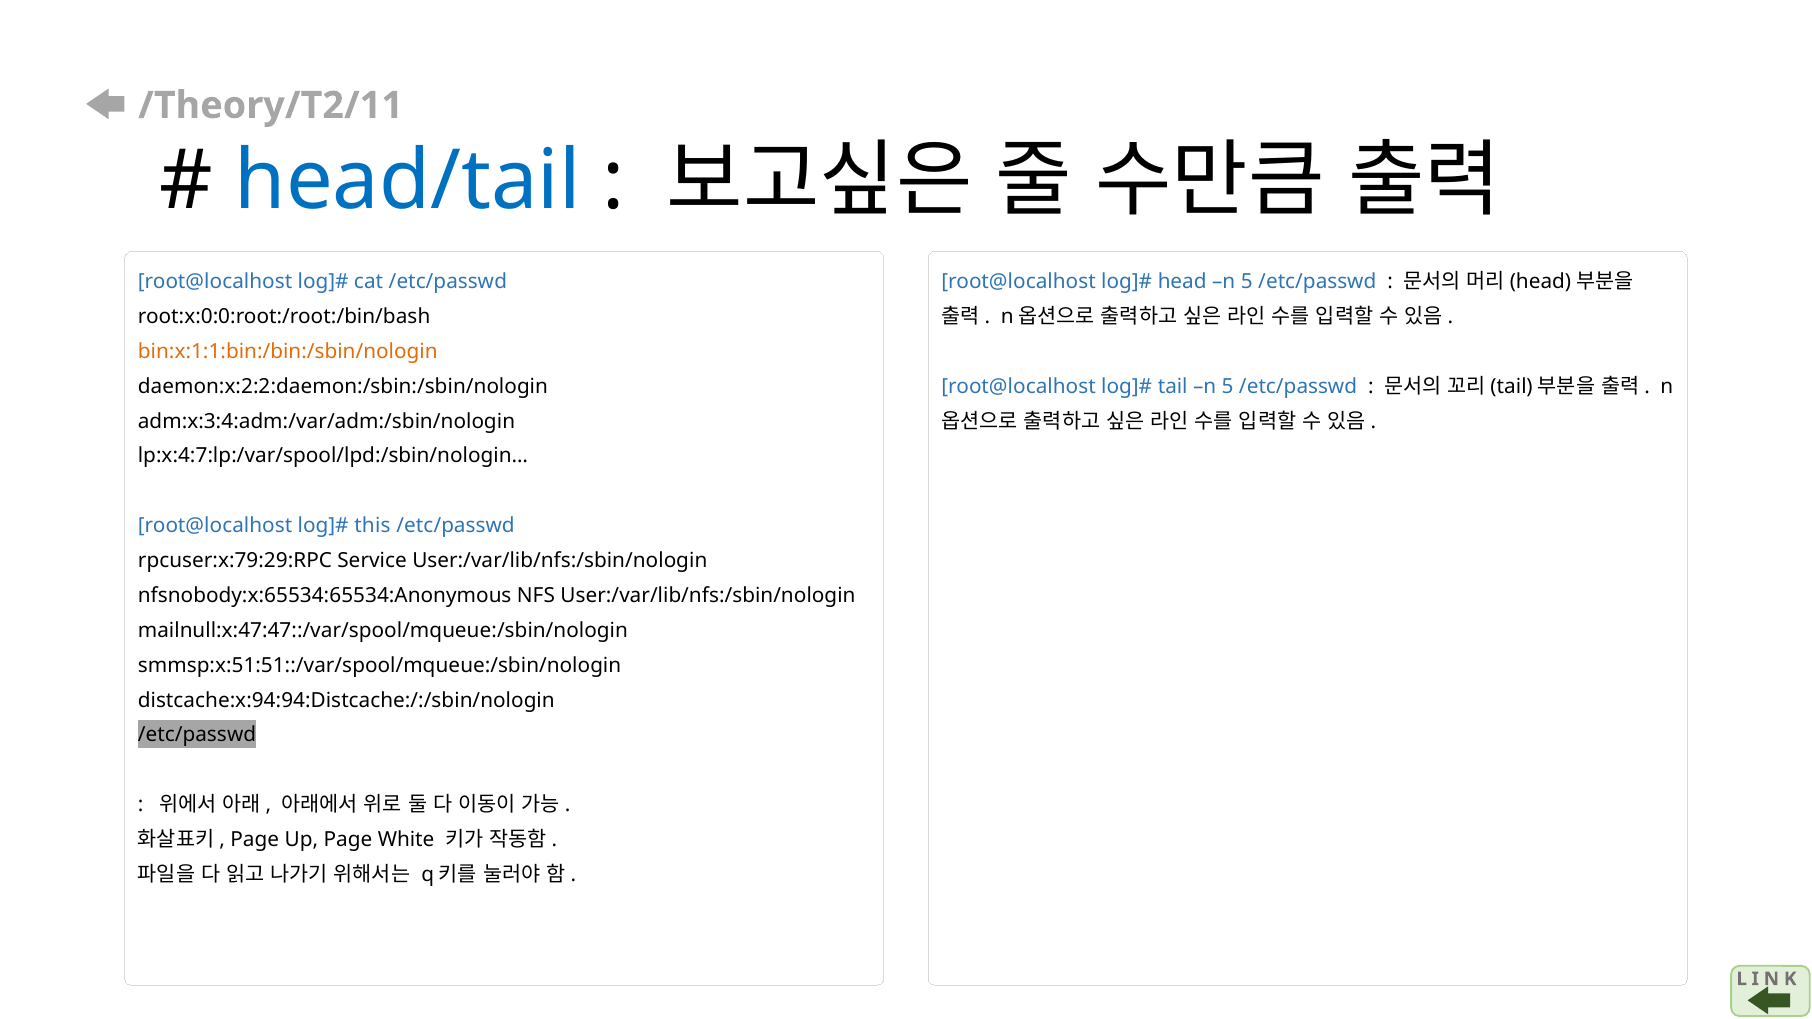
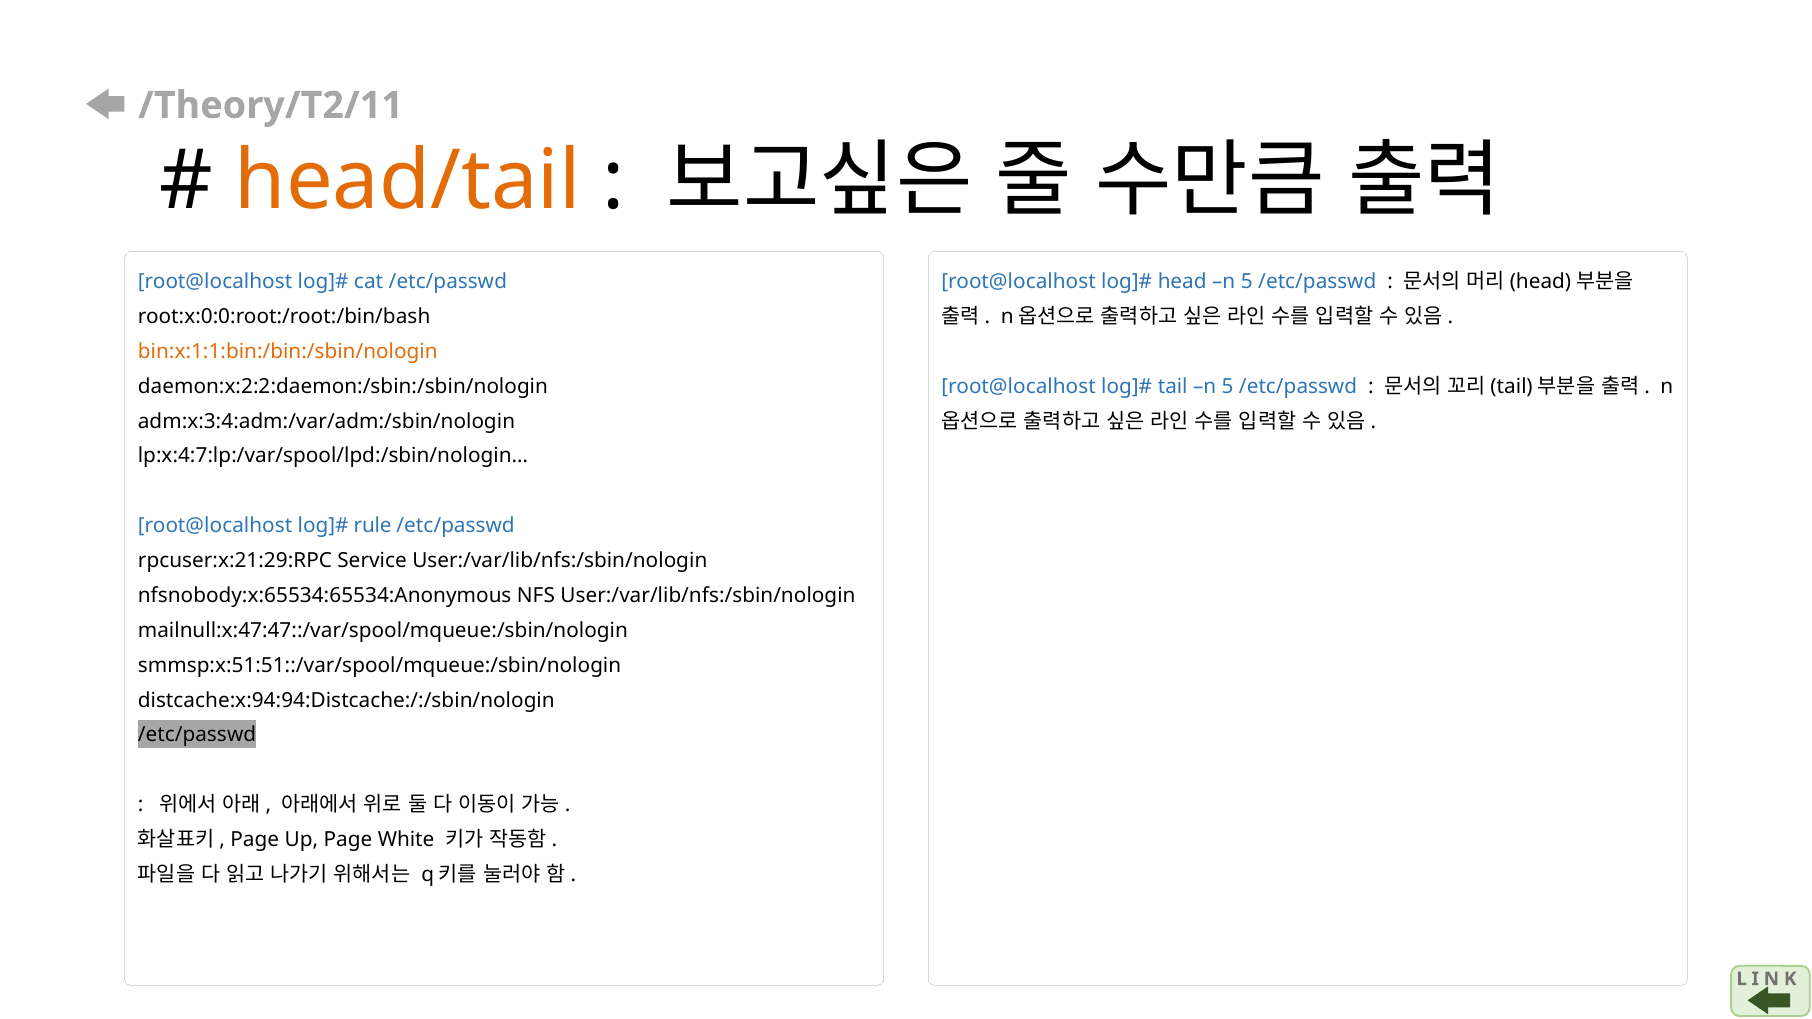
head/tail colour: blue -> orange
this: this -> rule
rpcuser:x:79:29:RPC: rpcuser:x:79:29:RPC -> rpcuser:x:21:29:RPC
